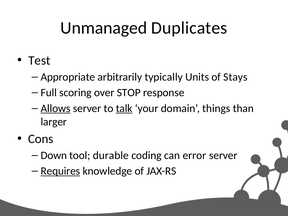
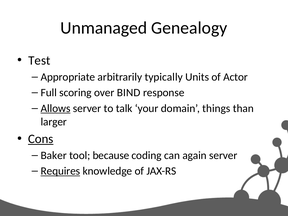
Duplicates: Duplicates -> Genealogy
Stays: Stays -> Actor
STOP: STOP -> BIND
talk underline: present -> none
Cons underline: none -> present
Down: Down -> Baker
durable: durable -> because
error: error -> again
